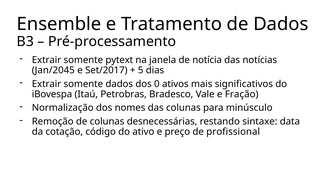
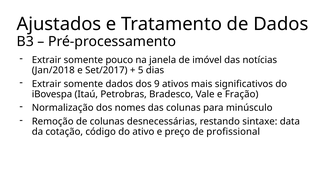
Ensemble: Ensemble -> Ajustados
pytext: pytext -> pouco
notícia: notícia -> imóvel
Jan/2045: Jan/2045 -> Jan/2018
0: 0 -> 9
